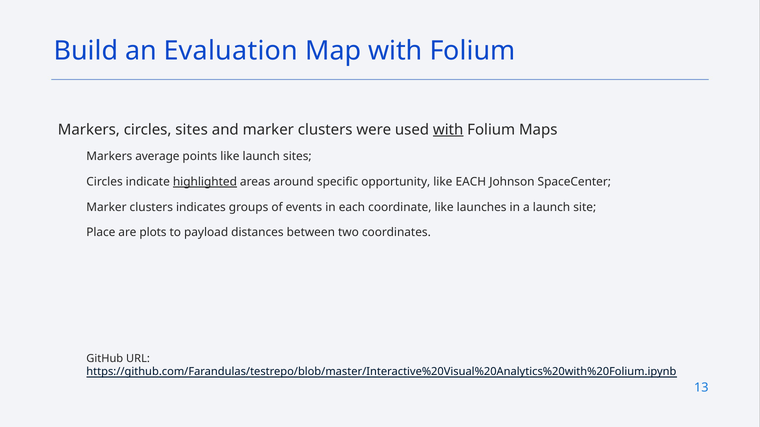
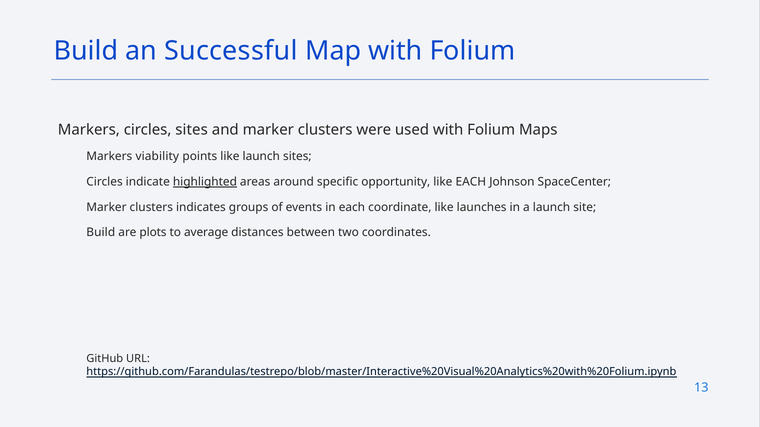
Evaluation: Evaluation -> Successful
with at (448, 130) underline: present -> none
average: average -> viability
Place at (101, 233): Place -> Build
payload: payload -> average
